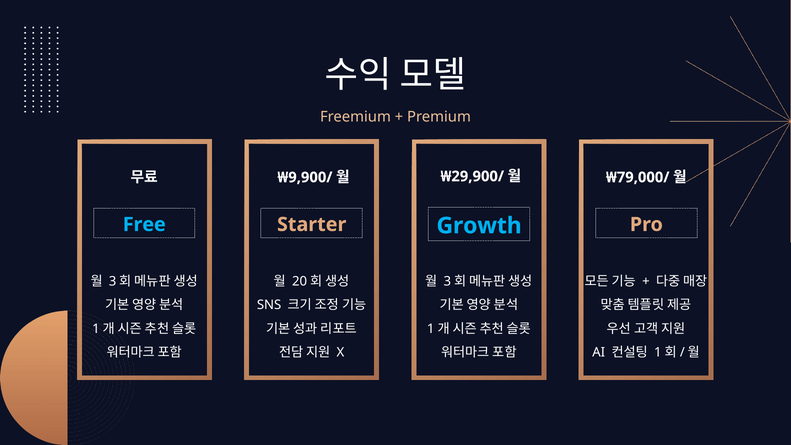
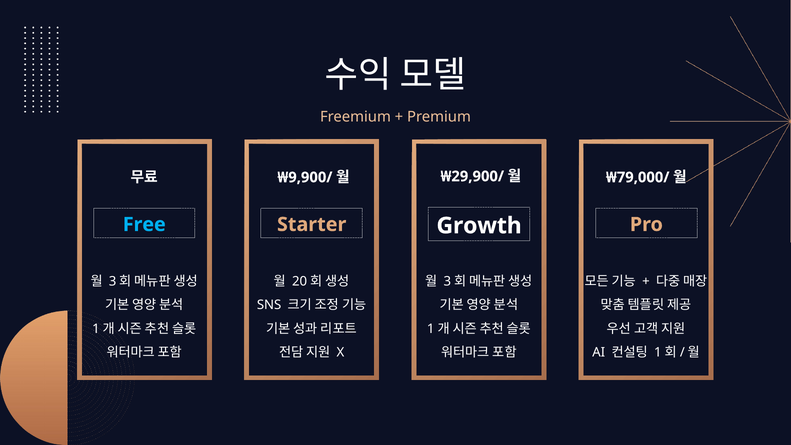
Growth colour: light blue -> white
